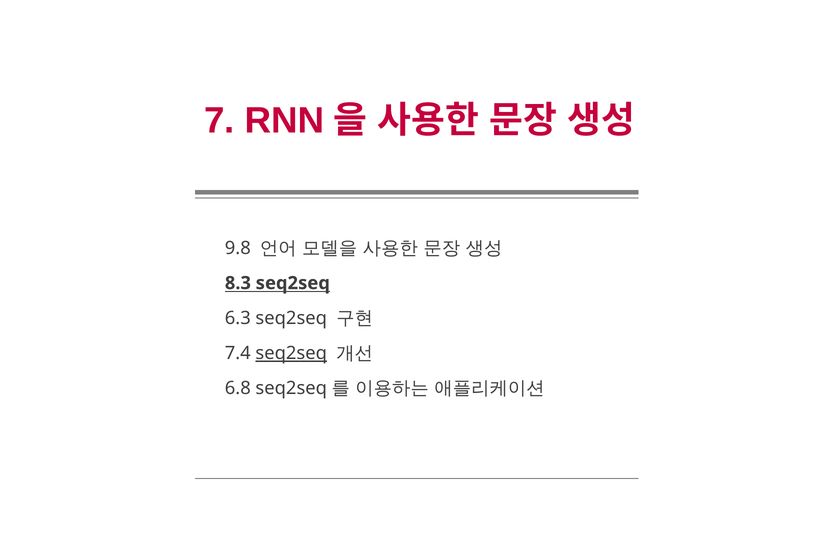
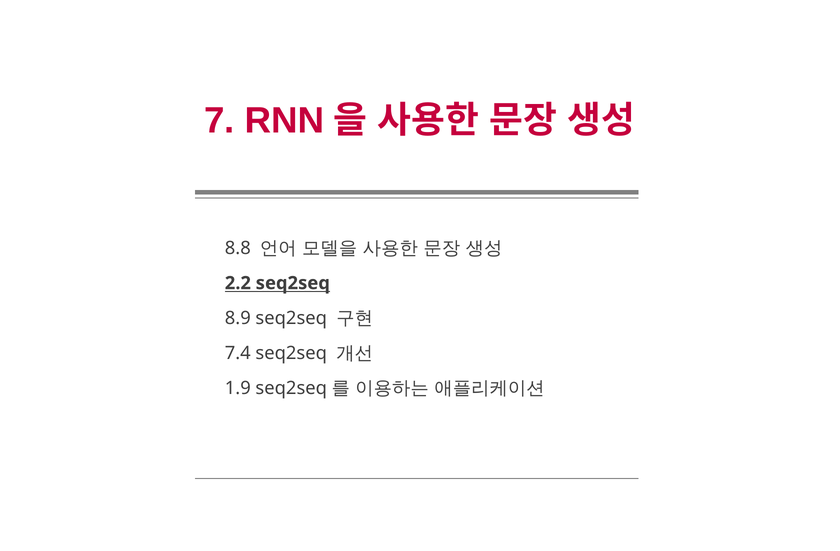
9.8: 9.8 -> 8.8
8.3: 8.3 -> 2.2
6.3: 6.3 -> 8.9
seq2seq at (291, 354) underline: present -> none
6.8: 6.8 -> 1.9
